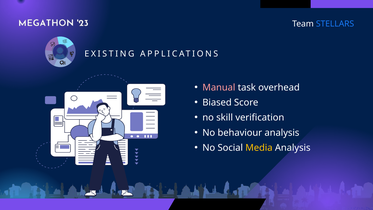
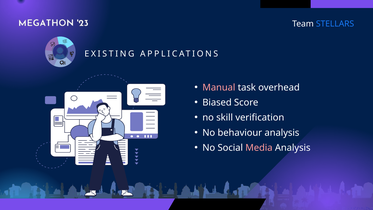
Media colour: yellow -> pink
